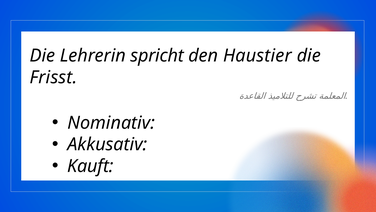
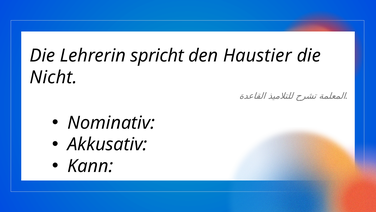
Frisst: Frisst -> Nicht
Kauft: Kauft -> Kann
